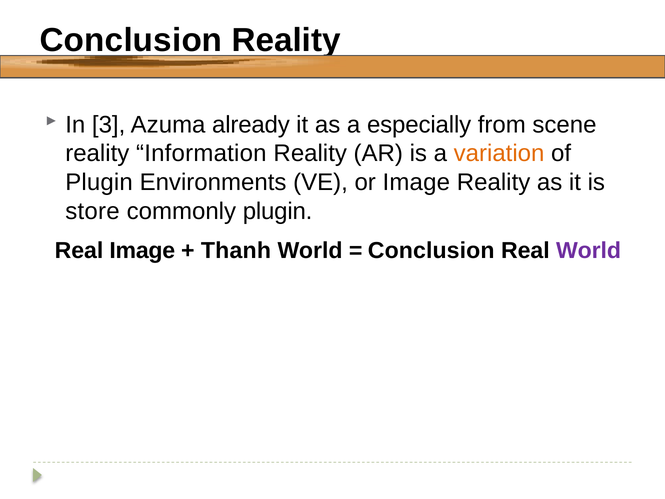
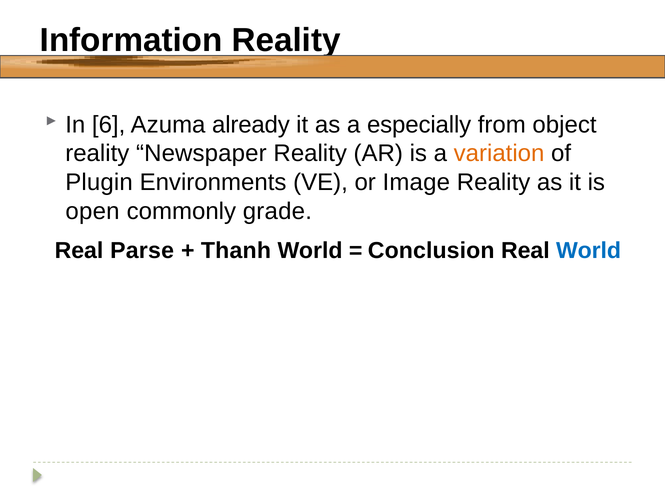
Conclusion at (131, 40): Conclusion -> Information
3: 3 -> 6
scene: scene -> object
Information: Information -> Newspaper
store: store -> open
commonly plugin: plugin -> grade
Real Image: Image -> Parse
World at (589, 250) colour: purple -> blue
